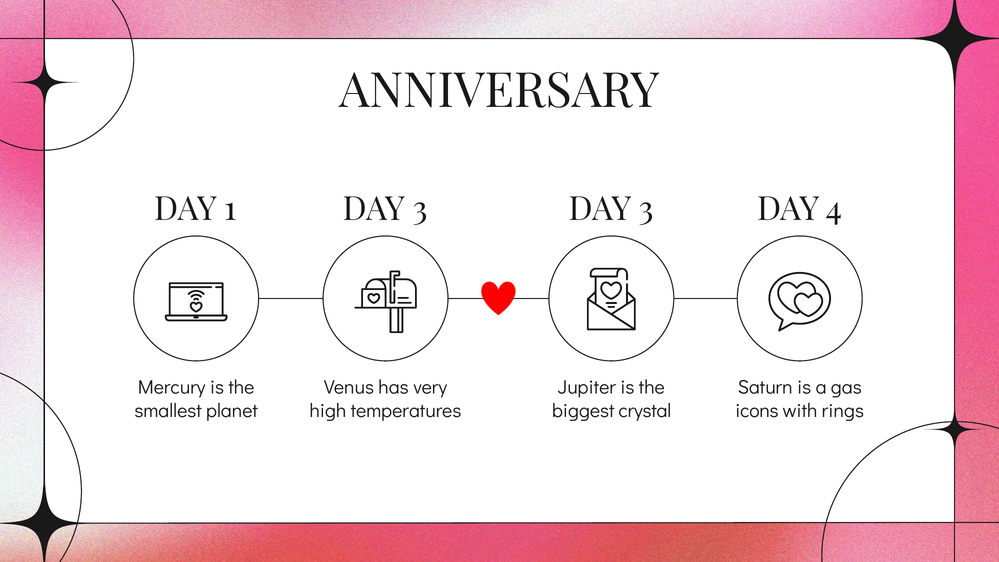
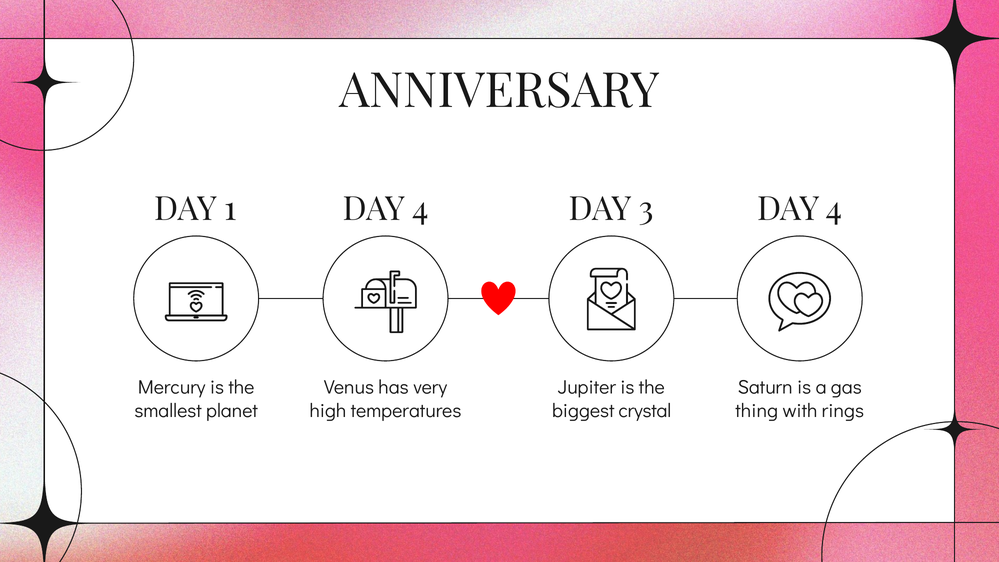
1 DAY 3: 3 -> 4
icons: icons -> thing
